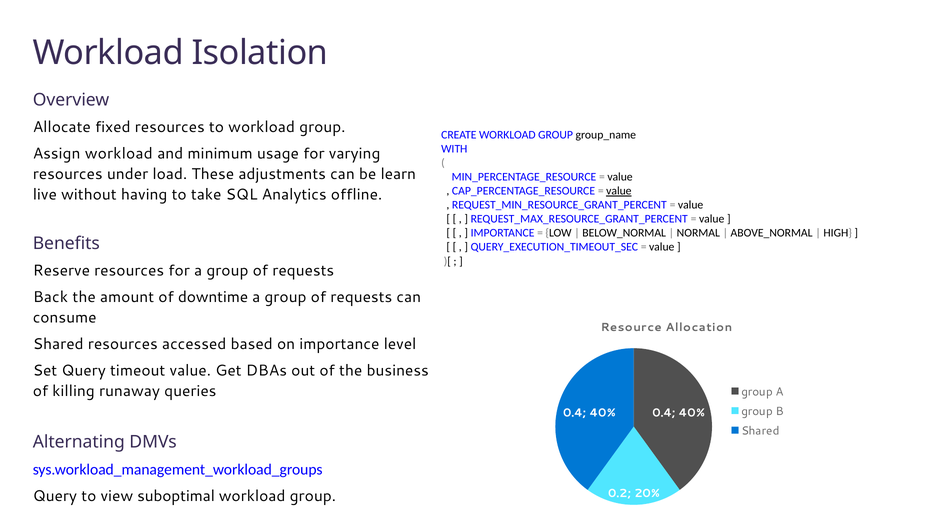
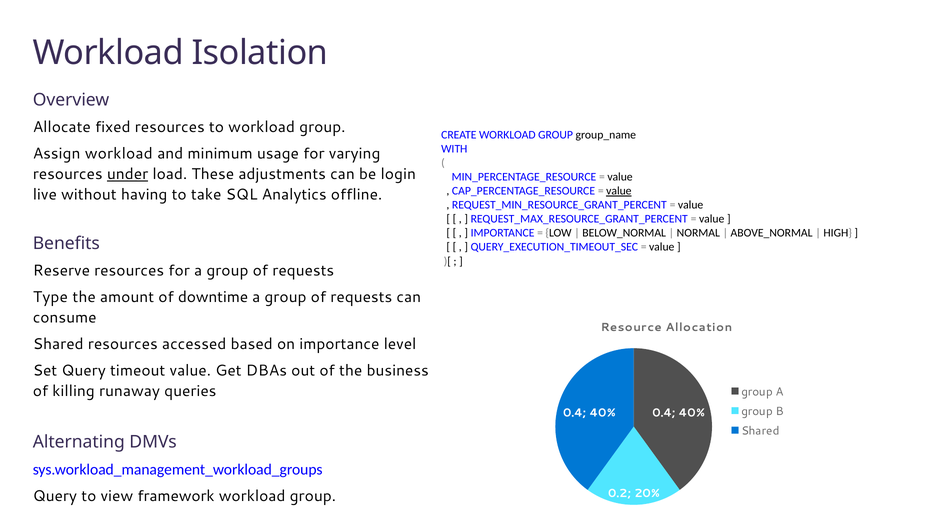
under underline: none -> present
learn: learn -> login
Back: Back -> Type
suboptimal: suboptimal -> framework
